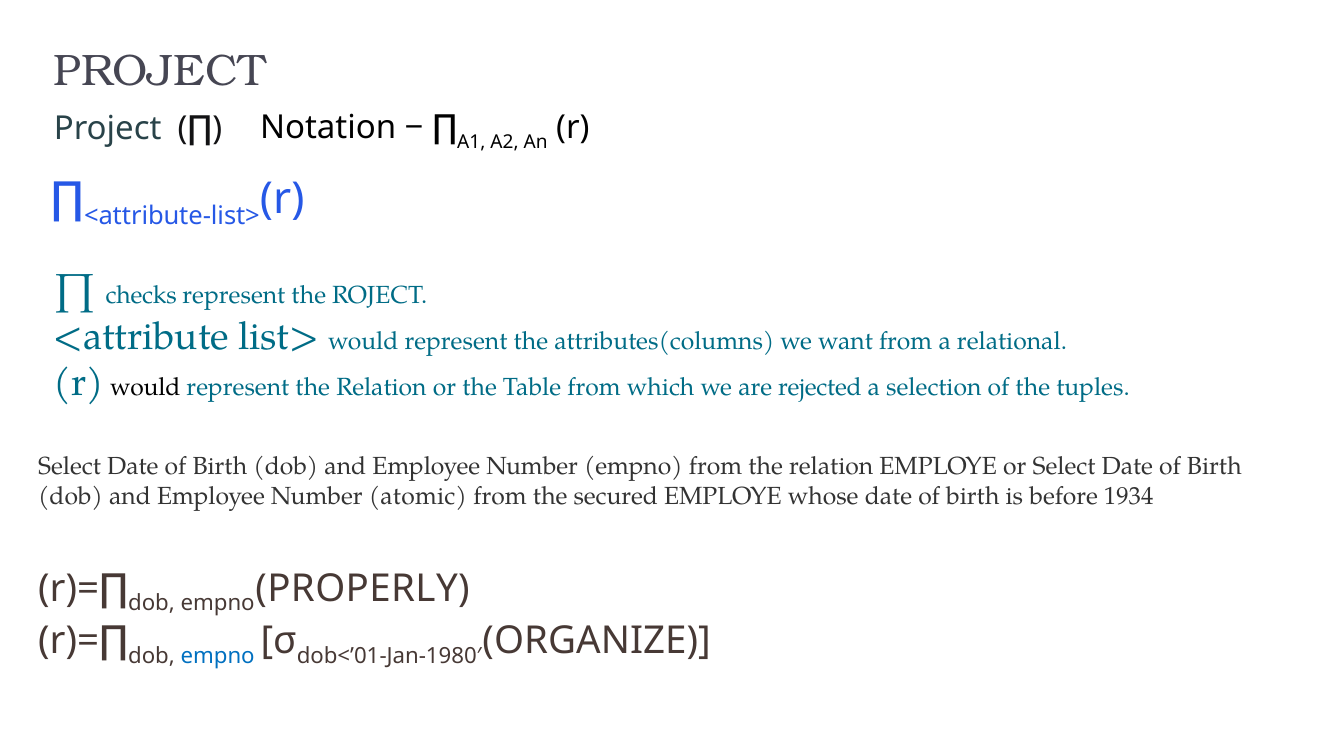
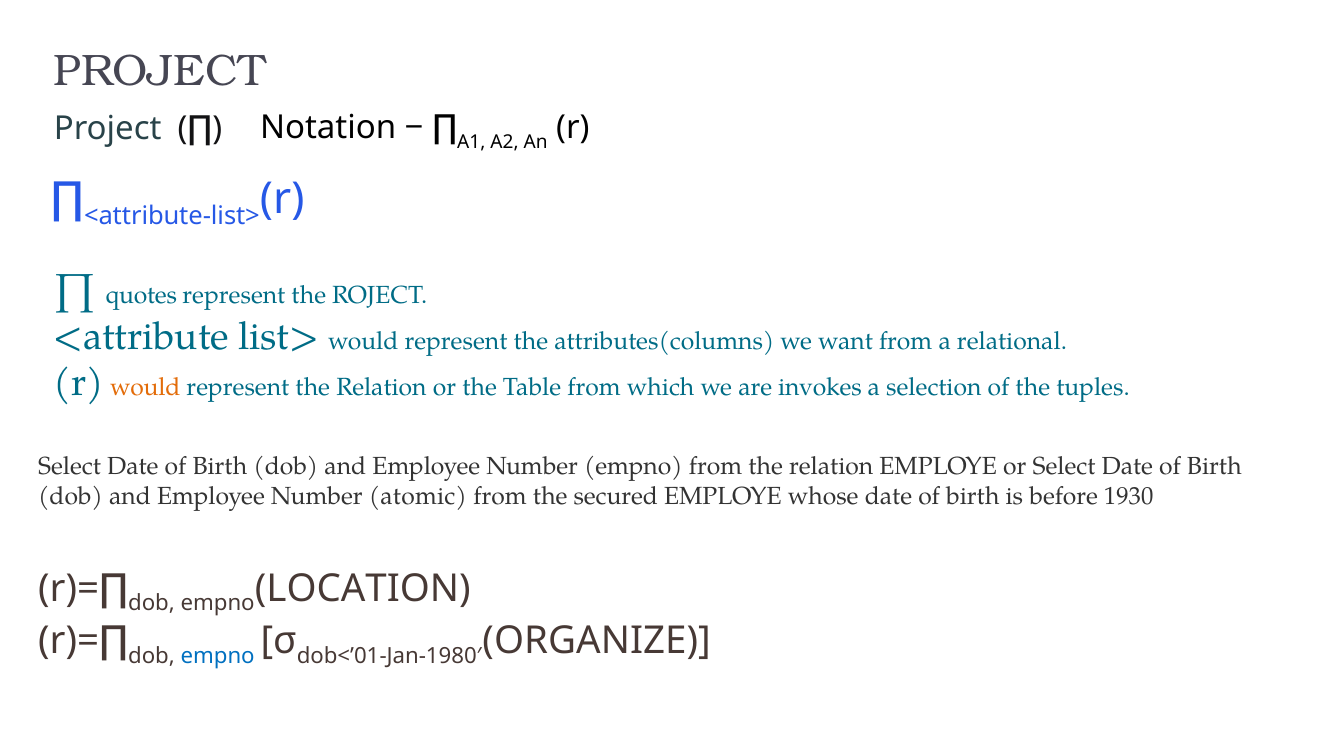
checks: checks -> quotes
would at (145, 388) colour: black -> orange
rejected: rejected -> invokes
1934: 1934 -> 1930
PROPERLY: PROPERLY -> LOCATION
